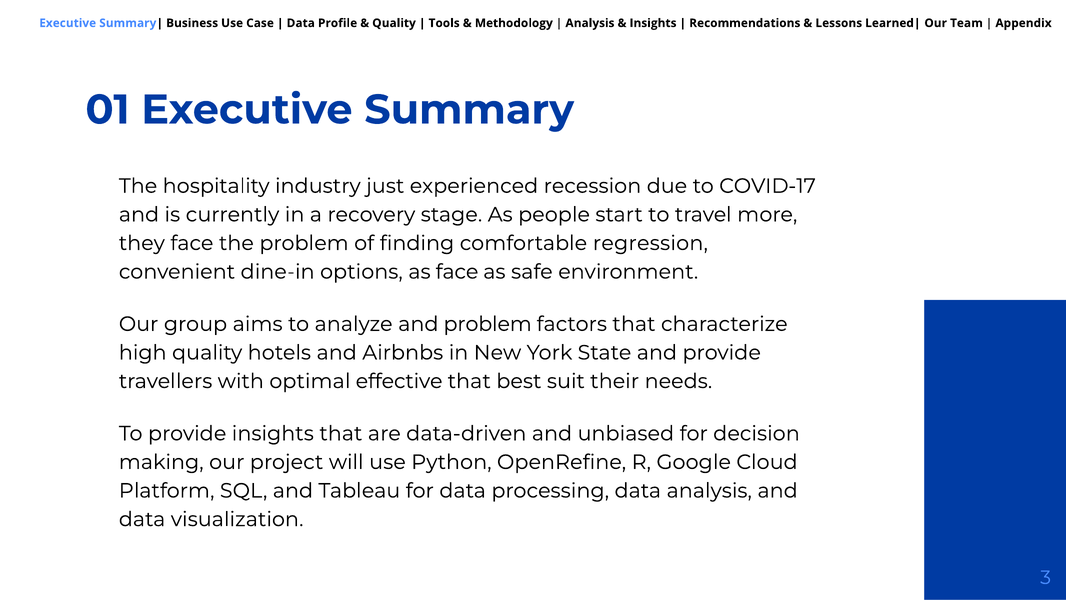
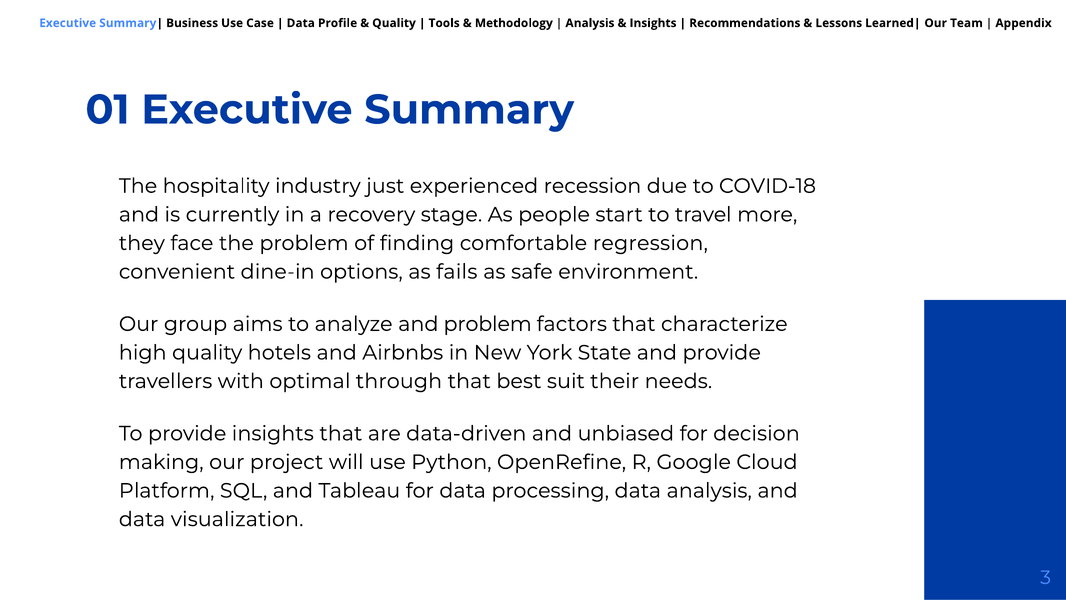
COVID-17: COVID-17 -> COVID-18
as face: face -> fails
effective: effective -> through
